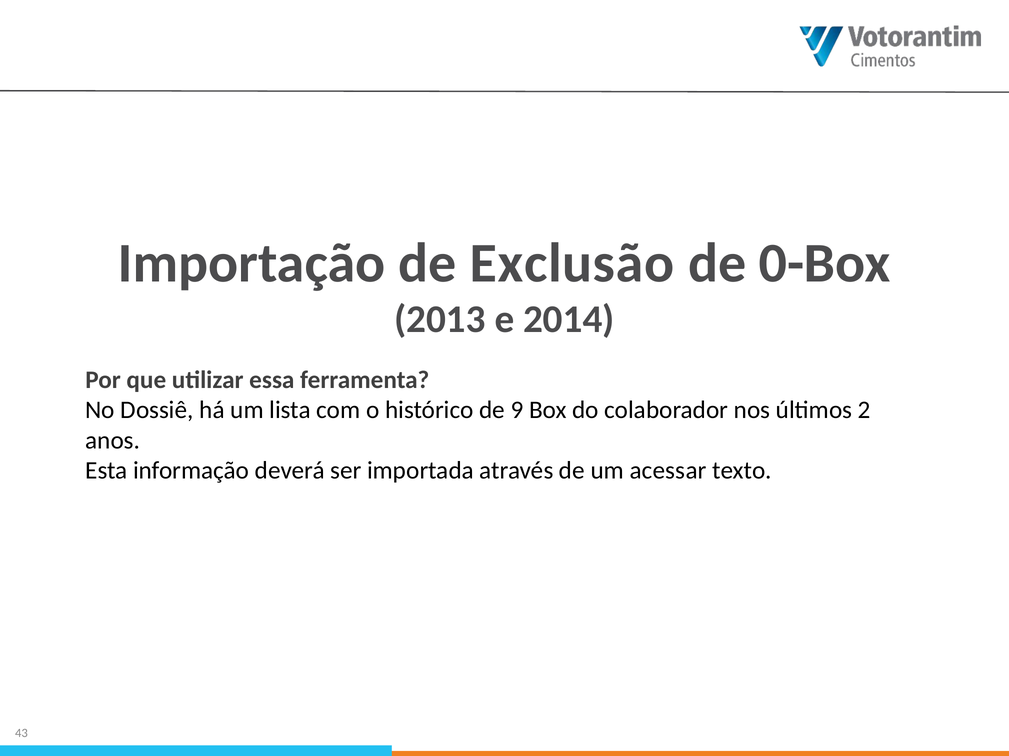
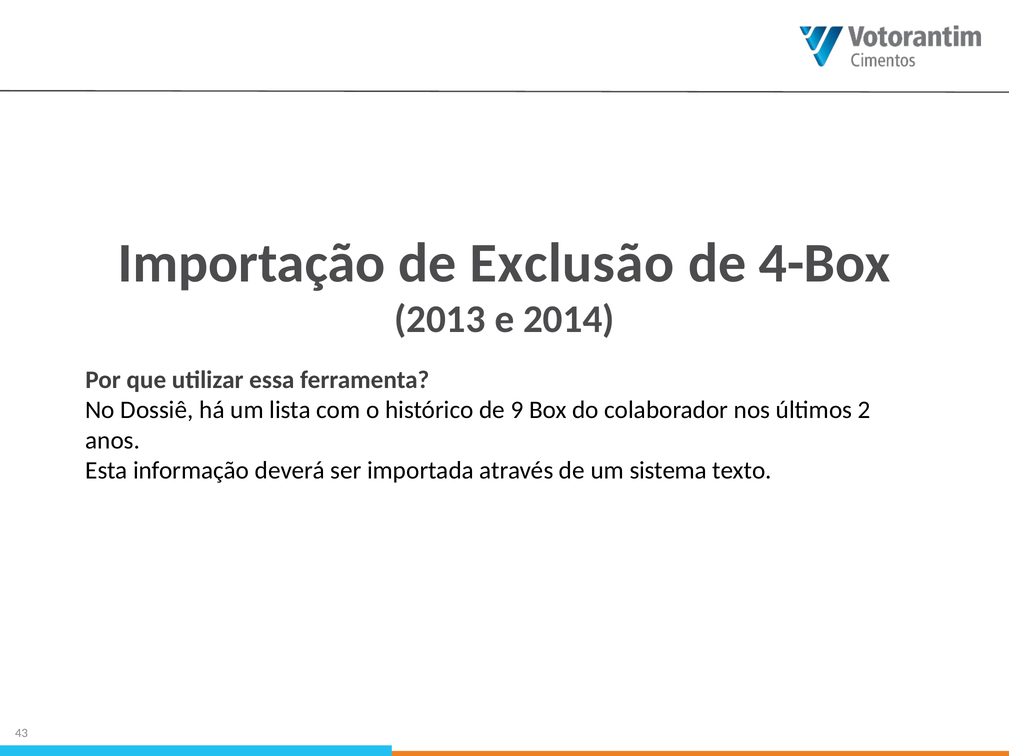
0-Box: 0-Box -> 4-Box
acessar: acessar -> sistema
